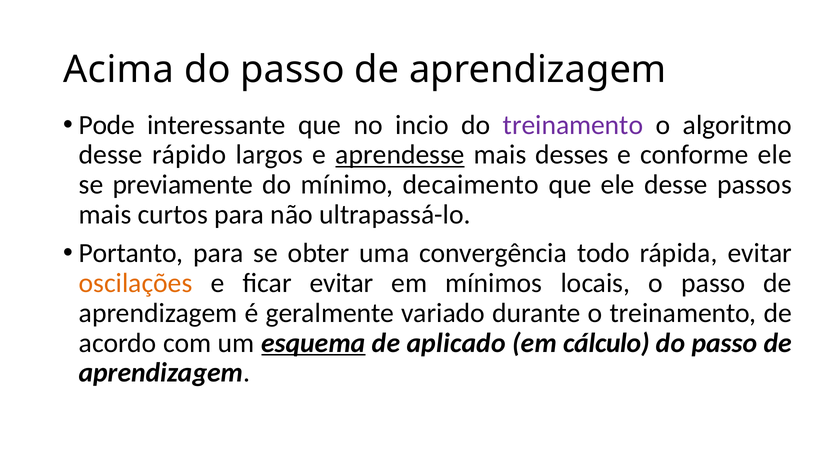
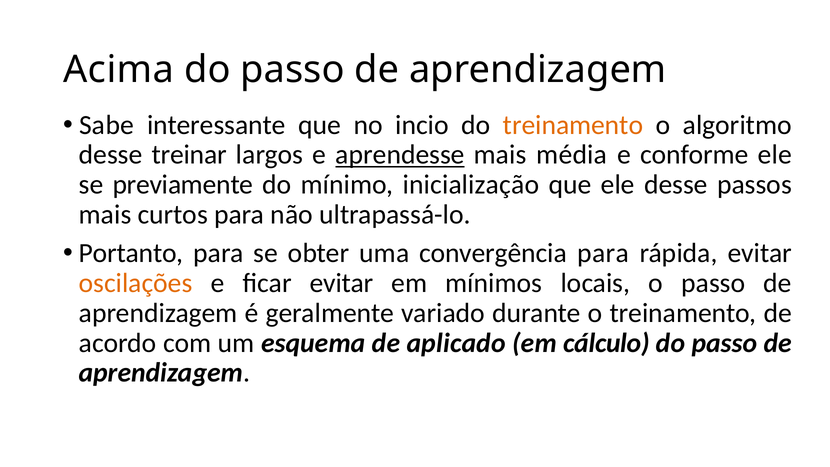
Pode: Pode -> Sabe
treinamento at (573, 125) colour: purple -> orange
rápido: rápido -> treinar
desses: desses -> média
decaimento: decaimento -> inicialização
convergência todo: todo -> para
esquema underline: present -> none
